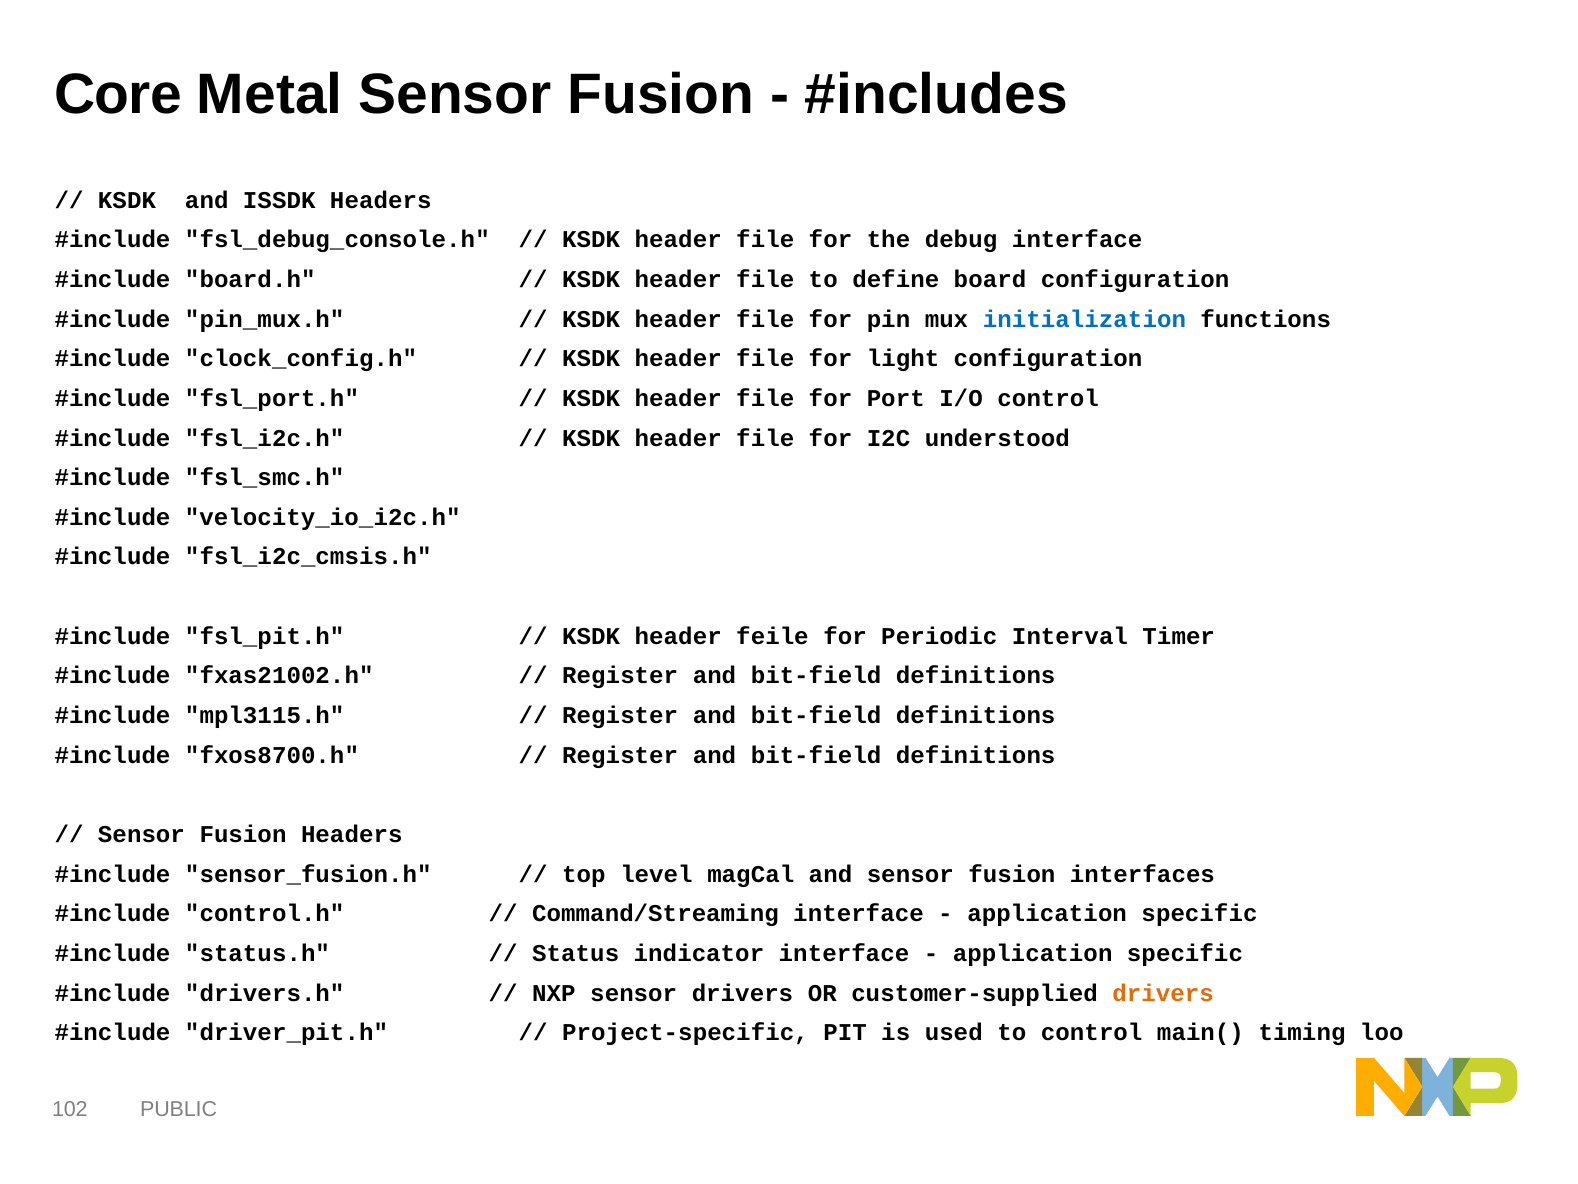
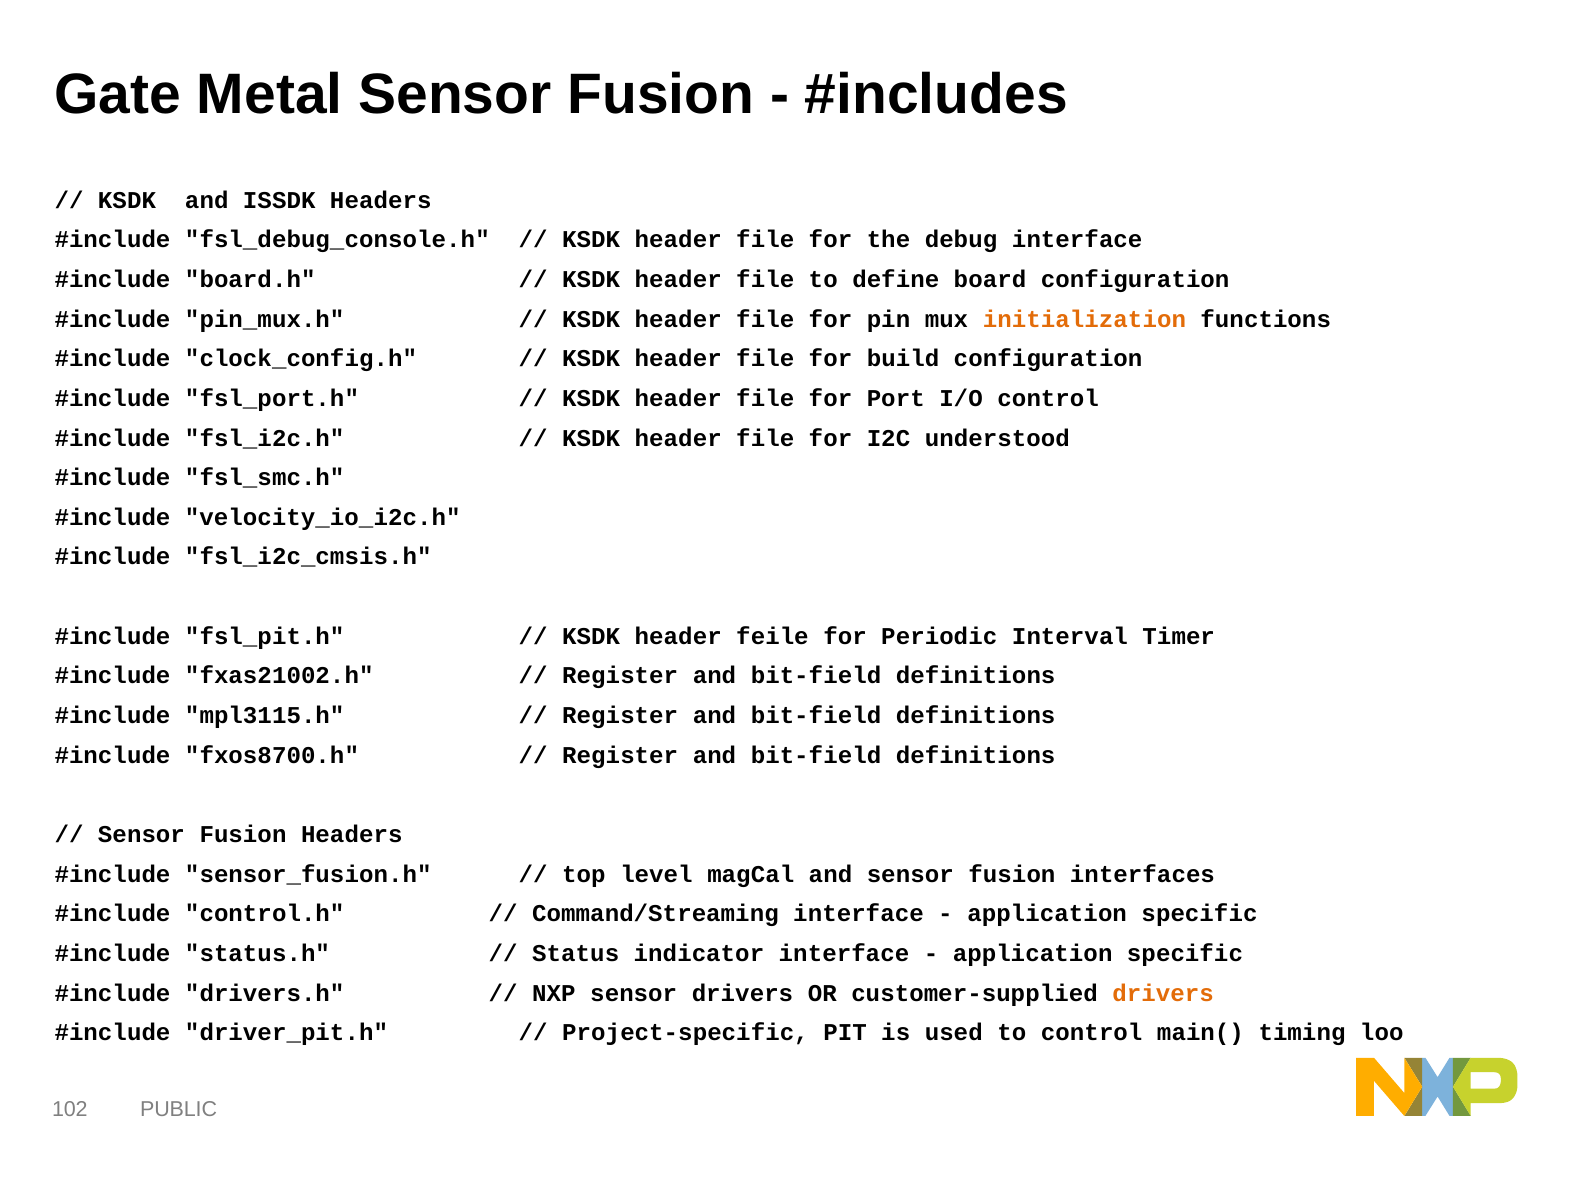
Core: Core -> Gate
initialization colour: blue -> orange
light: light -> build
